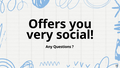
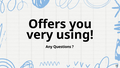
social: social -> using
